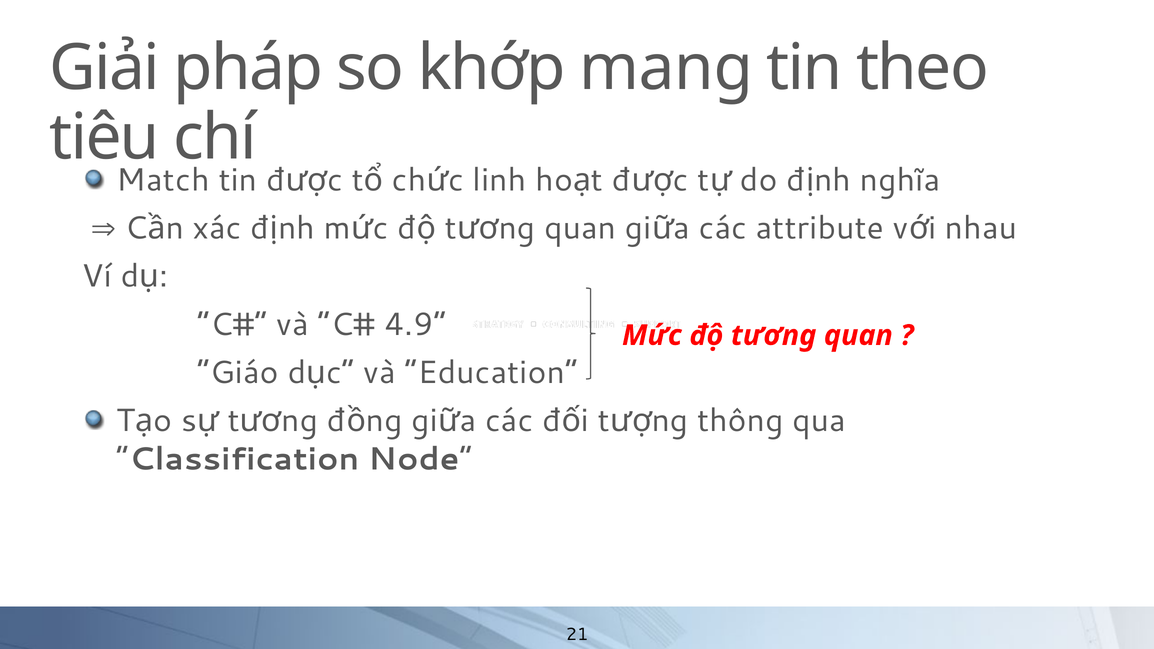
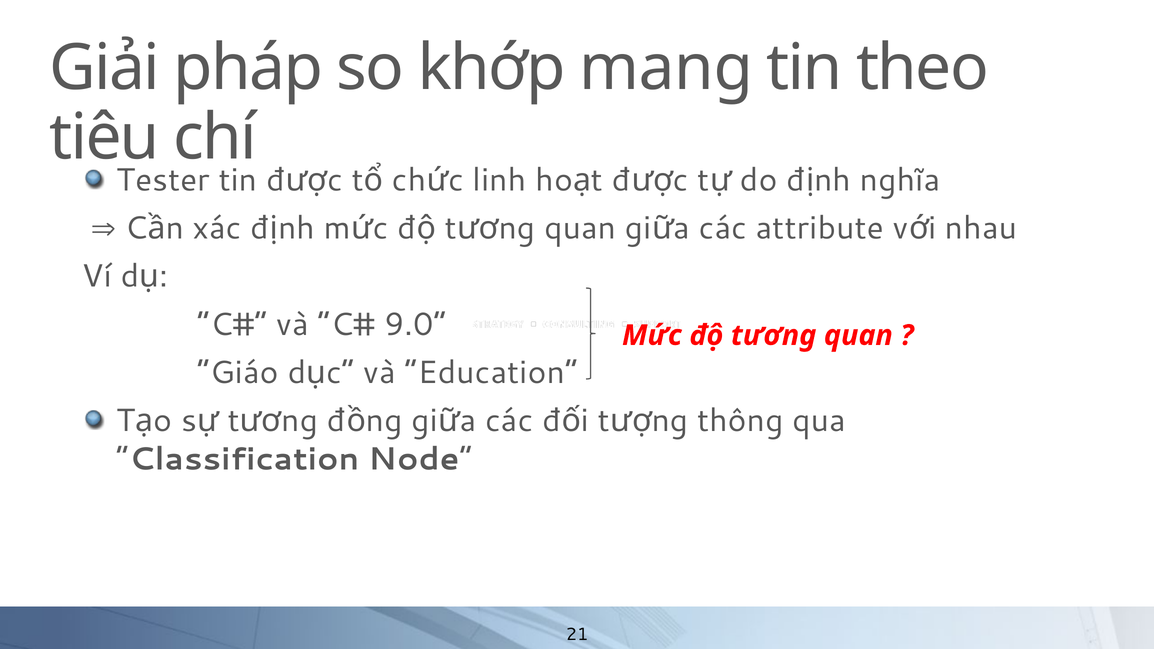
Match: Match -> Tester
4.9: 4.9 -> 9.0
